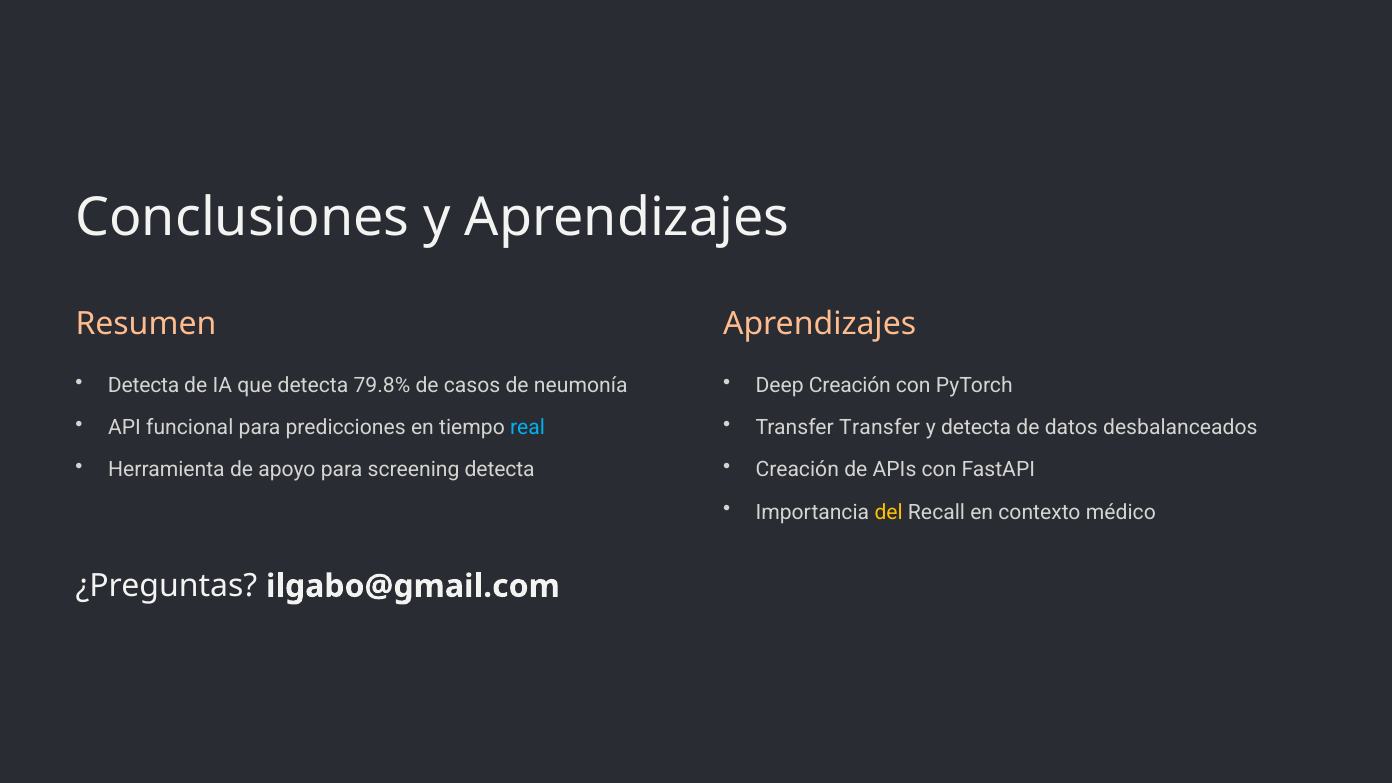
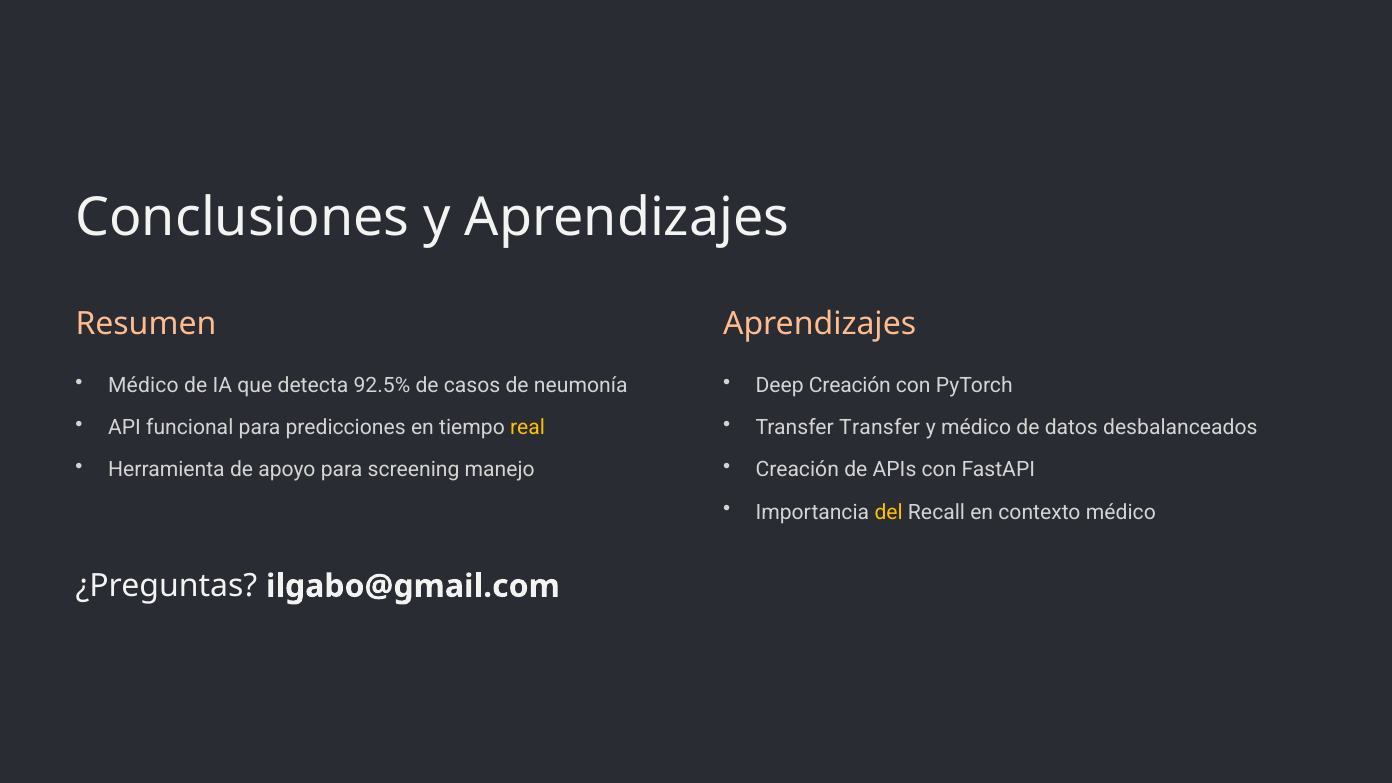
Detecta at (144, 386): Detecta -> Médico
79.8%: 79.8% -> 92.5%
real colour: light blue -> yellow
y detecta: detecta -> médico
screening detecta: detecta -> manejo
